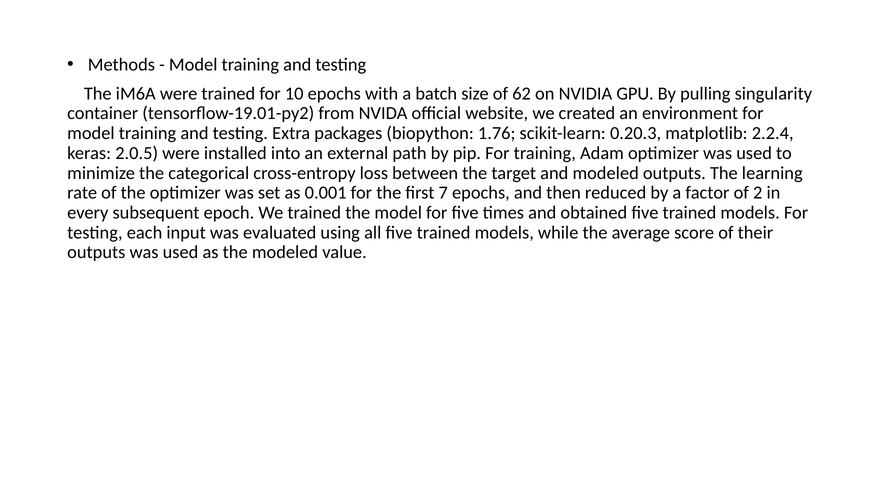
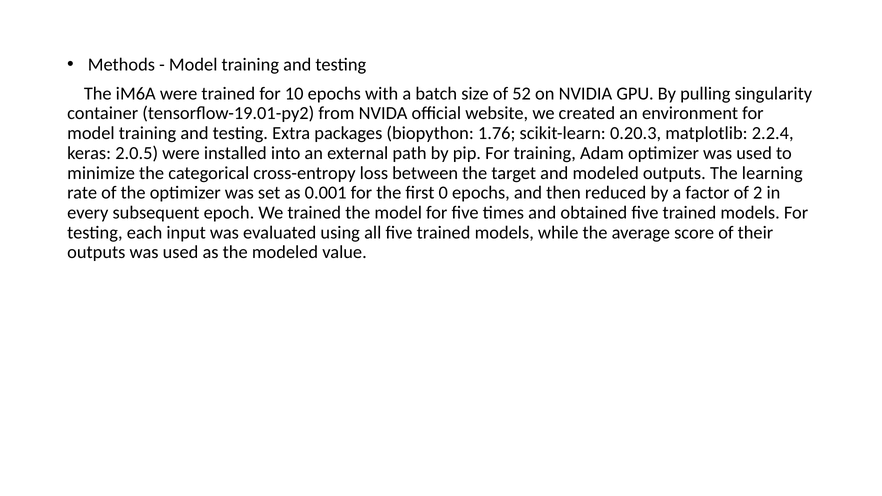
62: 62 -> 52
7: 7 -> 0
